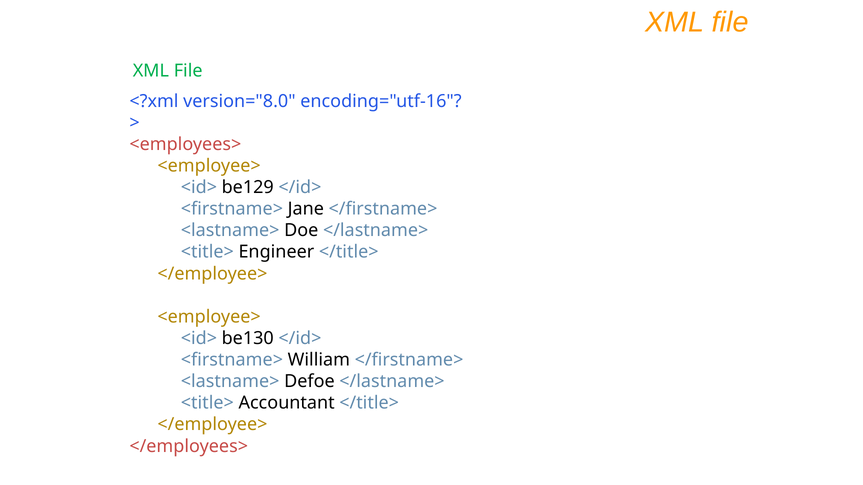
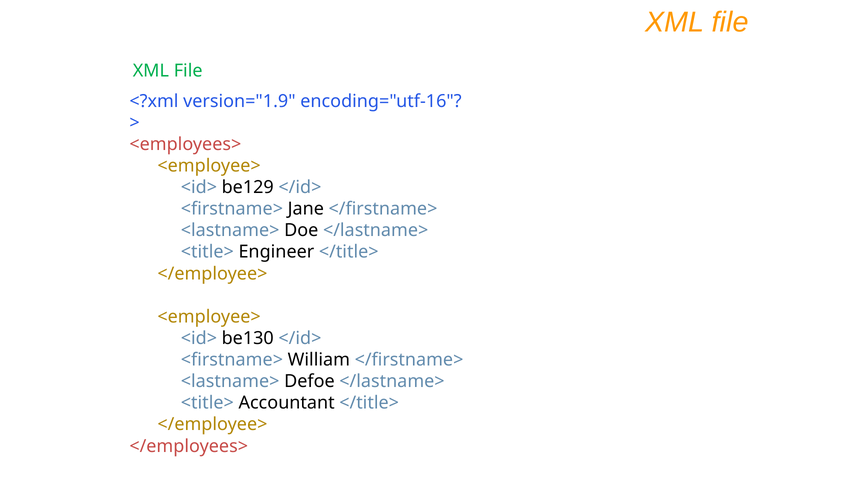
version="8.0: version="8.0 -> version="1.9
